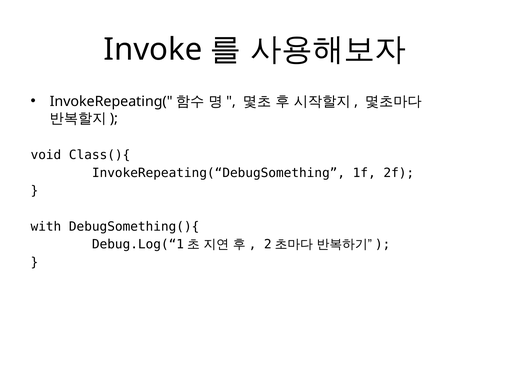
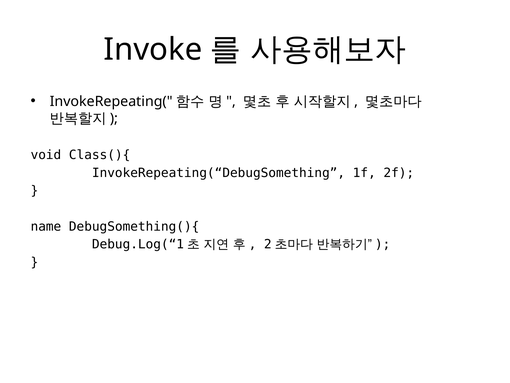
with: with -> name
